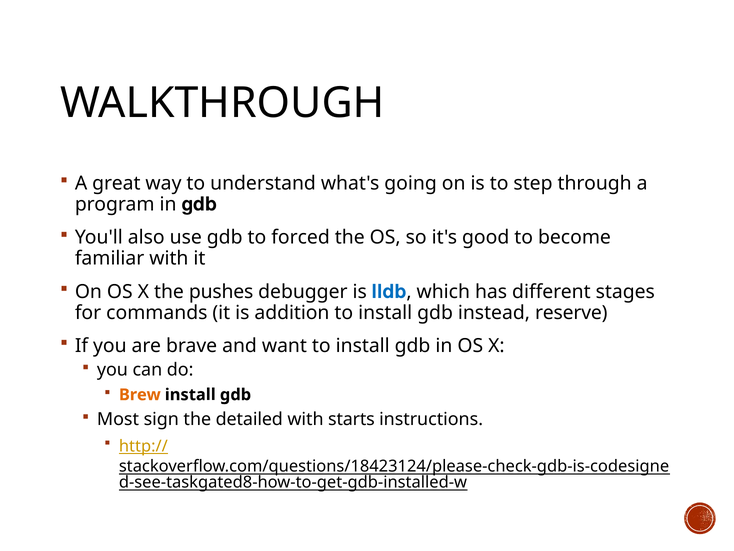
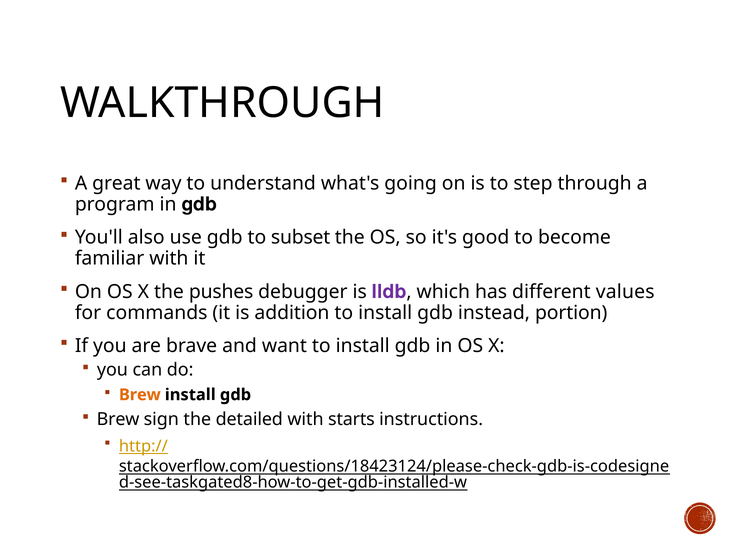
forced: forced -> subset
lldb colour: blue -> purple
stages: stages -> values
reserve: reserve -> portion
Most at (118, 419): Most -> Brew
